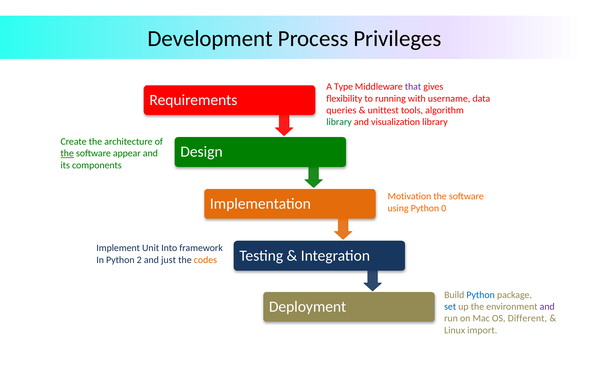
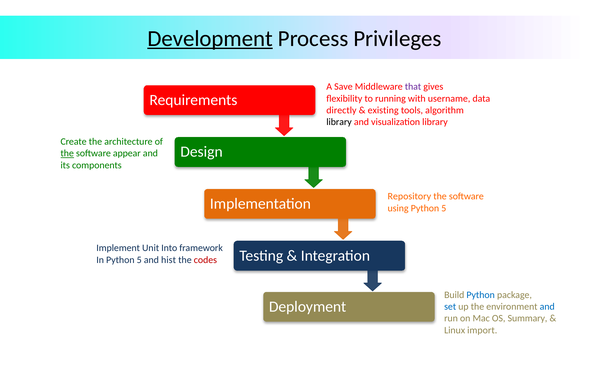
Development underline: none -> present
Type: Type -> Save
queries: queries -> directly
unittest: unittest -> existing
library at (339, 122) colour: green -> black
Motivation: Motivation -> Repository
using Python 0: 0 -> 5
In Python 2: 2 -> 5
just: just -> hist
codes colour: orange -> red
and at (547, 307) colour: purple -> blue
Different: Different -> Summary
